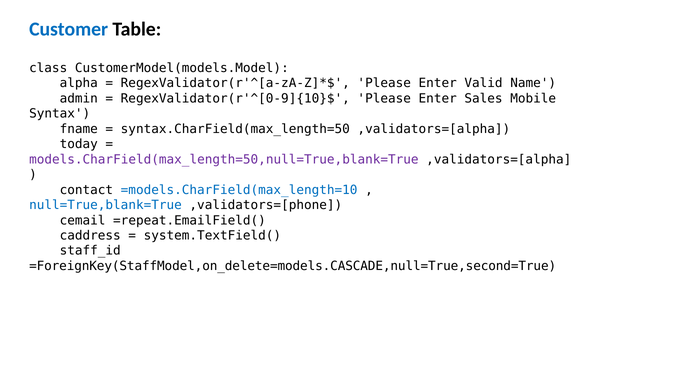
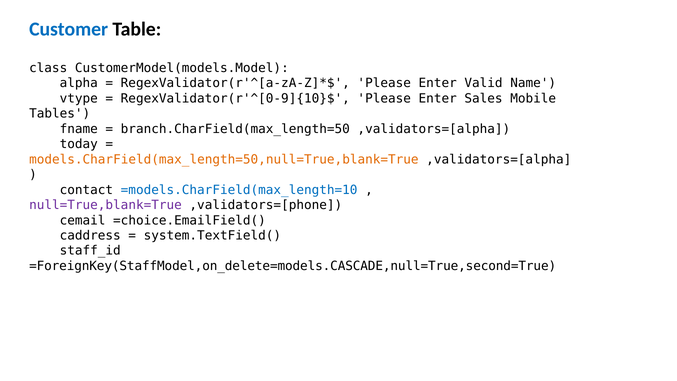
admin: admin -> vtype
Syntax: Syntax -> Tables
syntax.CharField(max_length=50: syntax.CharField(max_length=50 -> branch.CharField(max_length=50
models.CharField(max_length=50,null=True,blank=True colour: purple -> orange
null=True,blank=True colour: blue -> purple
=repeat.EmailField(: =repeat.EmailField( -> =choice.EmailField(
